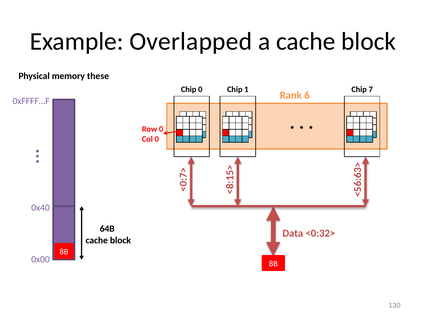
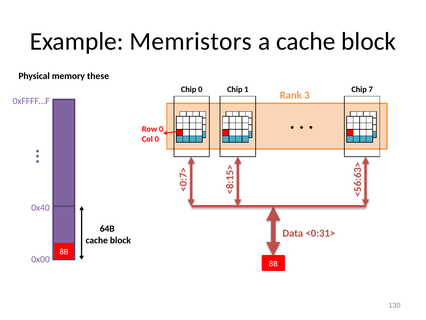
Overlapped: Overlapped -> Memristors
Rank 6: 6 -> 3
<0:32>: <0:32> -> <0:31>
